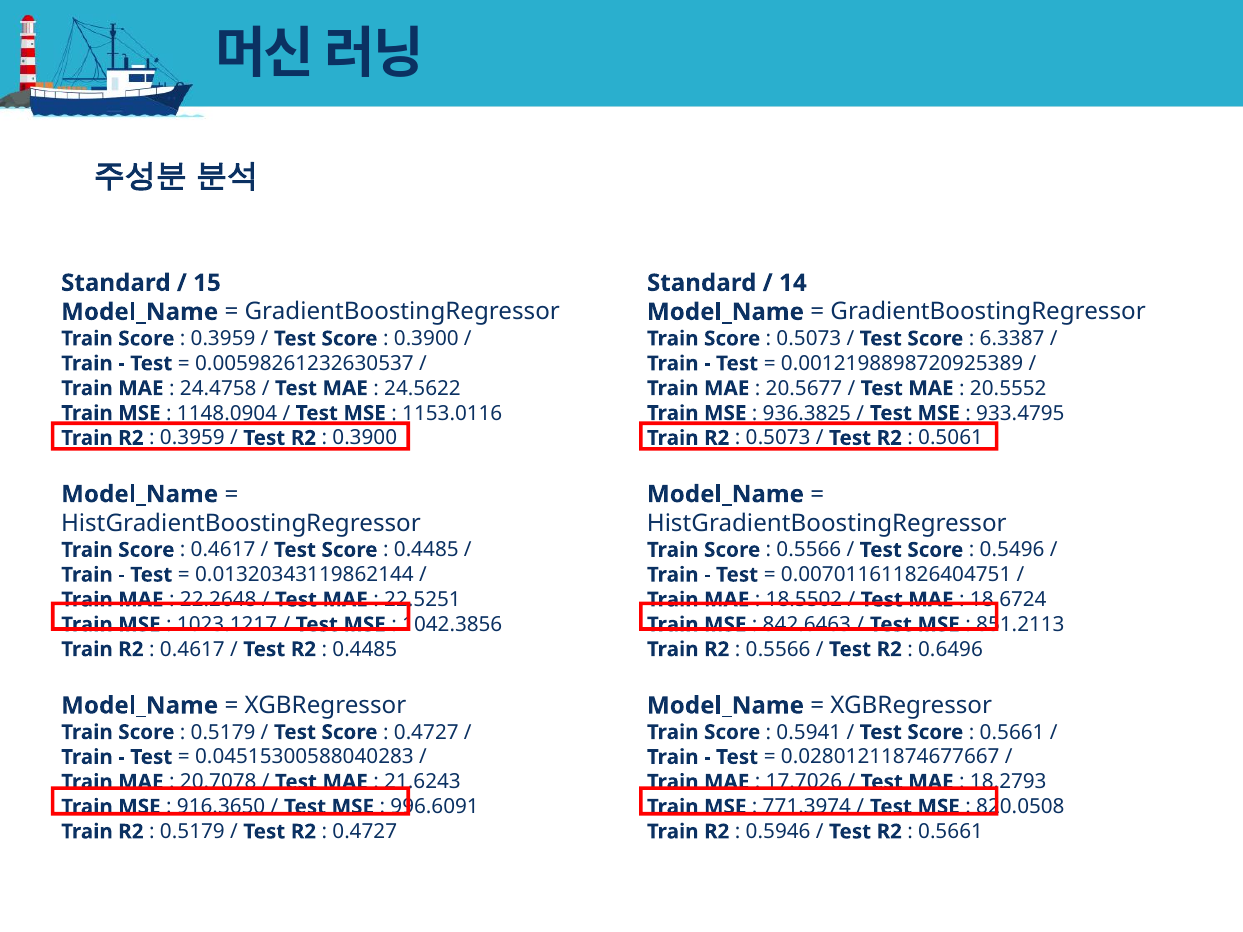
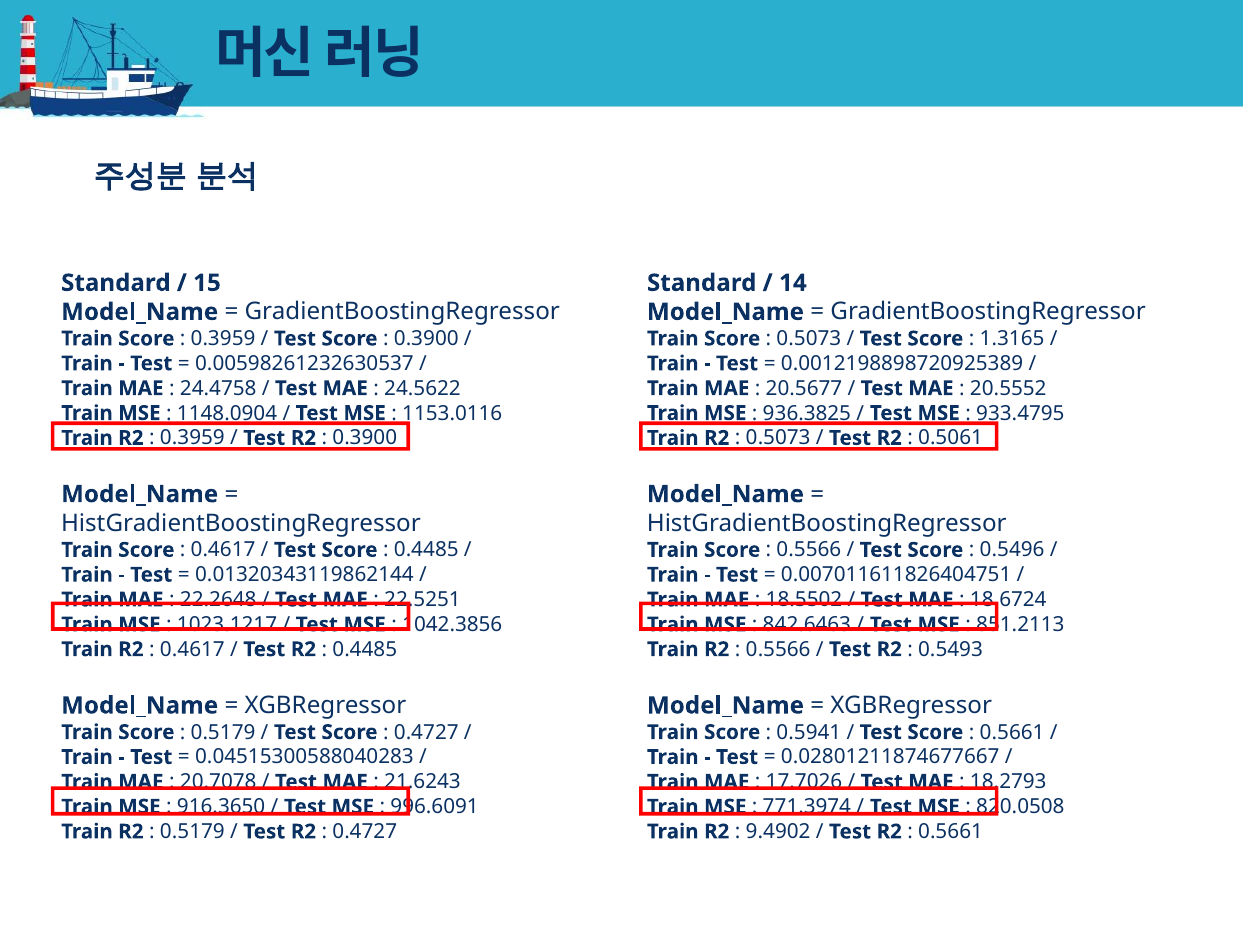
6.3387: 6.3387 -> 1.3165
0.6496: 0.6496 -> 0.5493
0.5946: 0.5946 -> 9.4902
